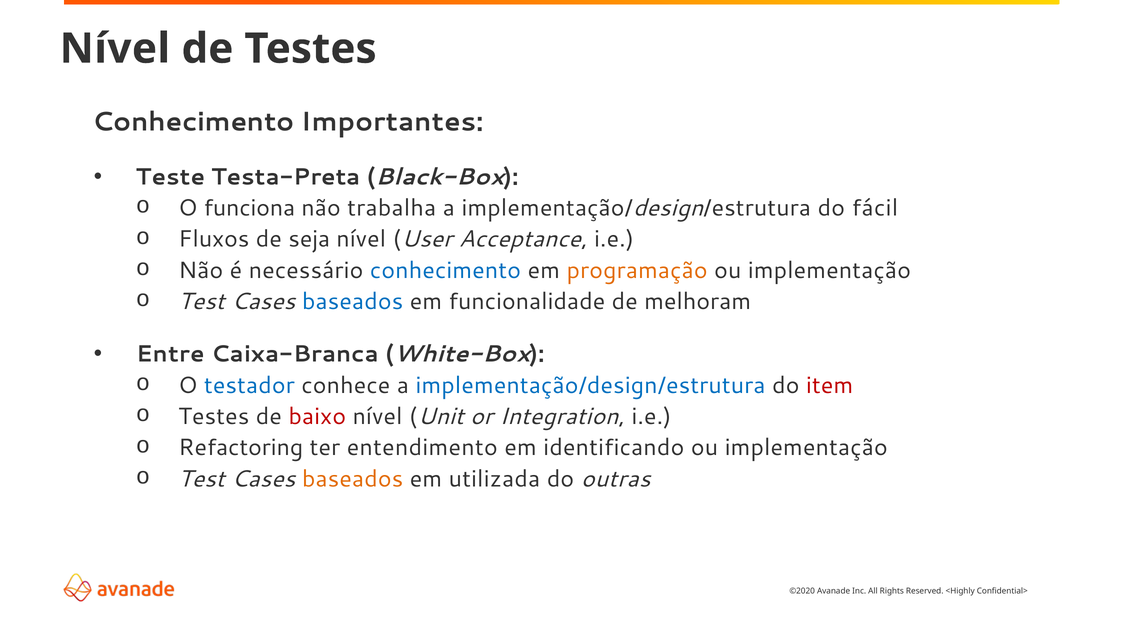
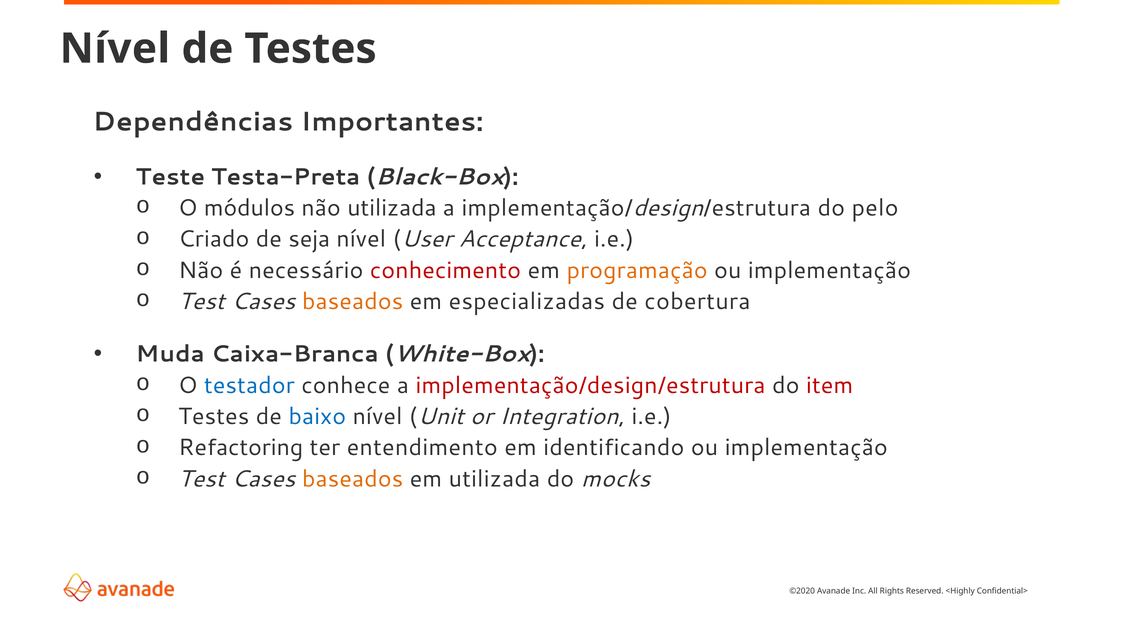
Conhecimento at (193, 122): Conhecimento -> Dependências
funciona: funciona -> módulos
não trabalha: trabalha -> utilizada
fácil: fácil -> pelo
Fluxos: Fluxos -> Criado
conhecimento at (445, 270) colour: blue -> red
baseados at (353, 301) colour: blue -> orange
funcionalidade: funcionalidade -> especializadas
melhoram: melhoram -> cobertura
Entre: Entre -> Muda
implementação/design/estrutura at (591, 385) colour: blue -> red
baixo colour: red -> blue
outras: outras -> mocks
